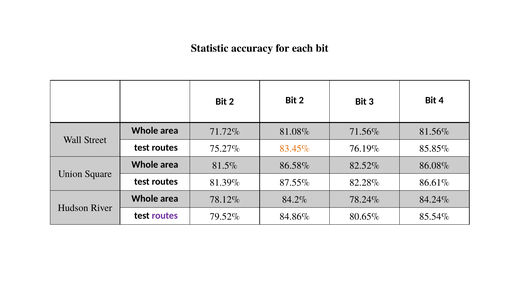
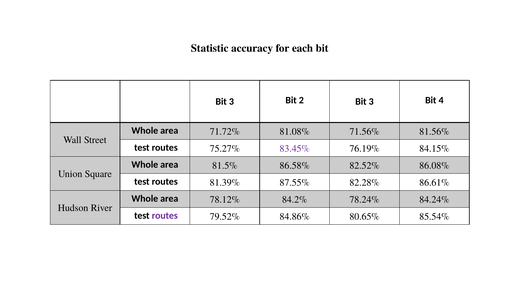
2 at (231, 101): 2 -> 3
83.45% colour: orange -> purple
85.85%: 85.85% -> 84.15%
